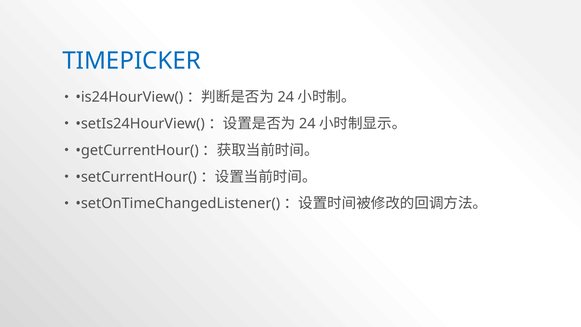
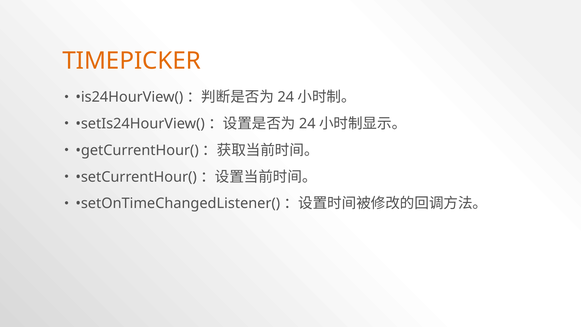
TIMEPICKER colour: blue -> orange
